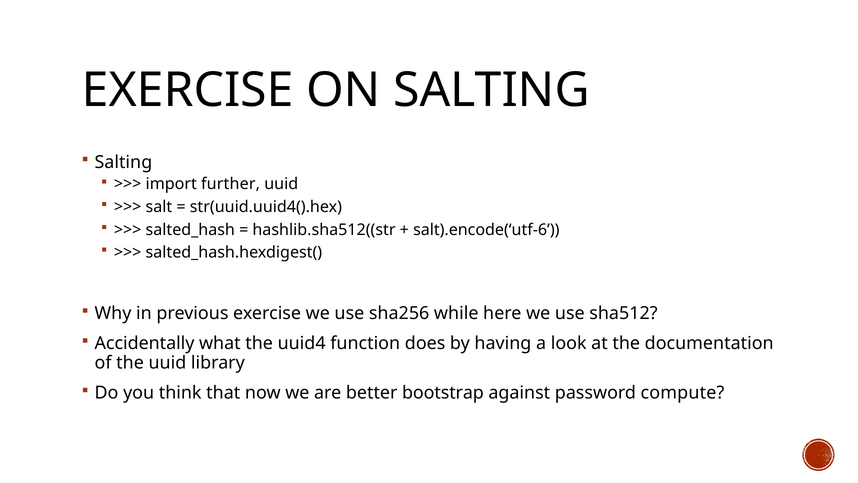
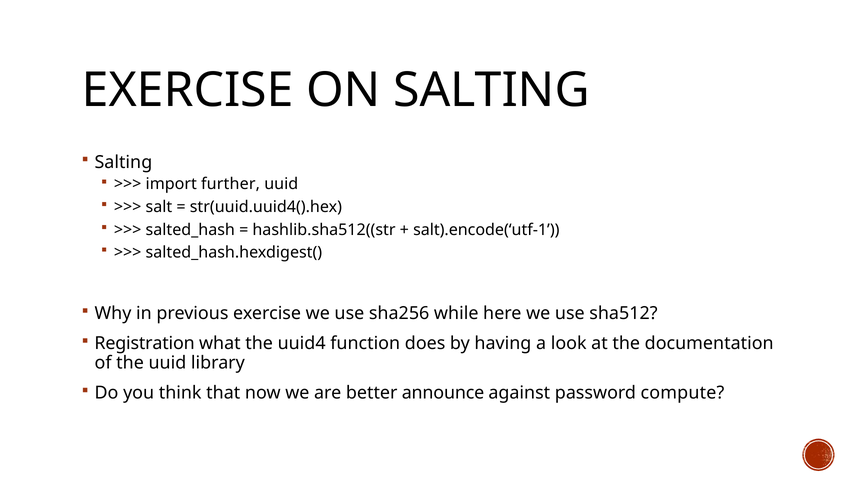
salt).encode(‘utf-6: salt).encode(‘utf-6 -> salt).encode(‘utf-1
Accidentally: Accidentally -> Registration
bootstrap: bootstrap -> announce
